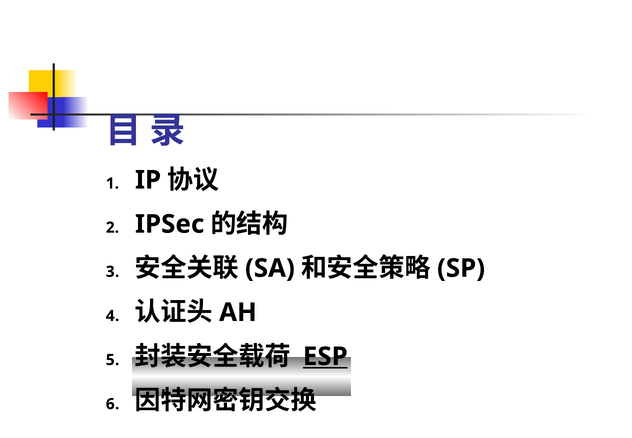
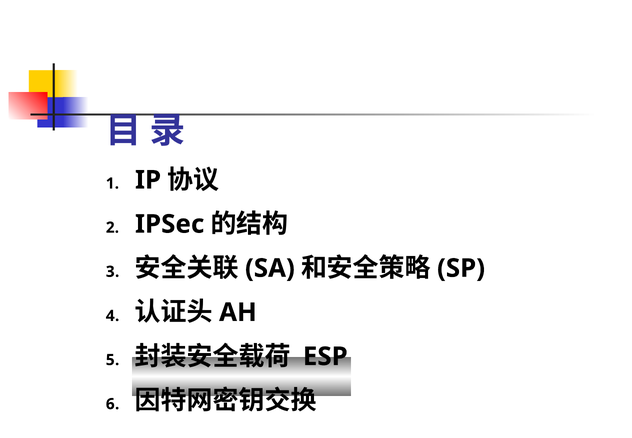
ESP underline: present -> none
